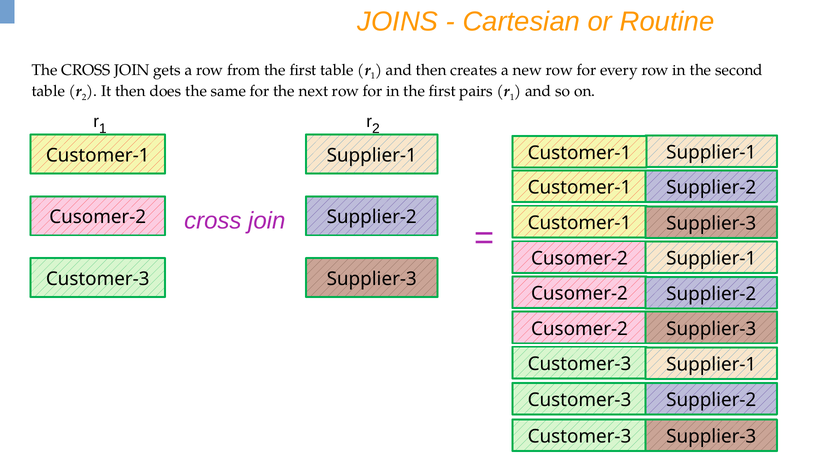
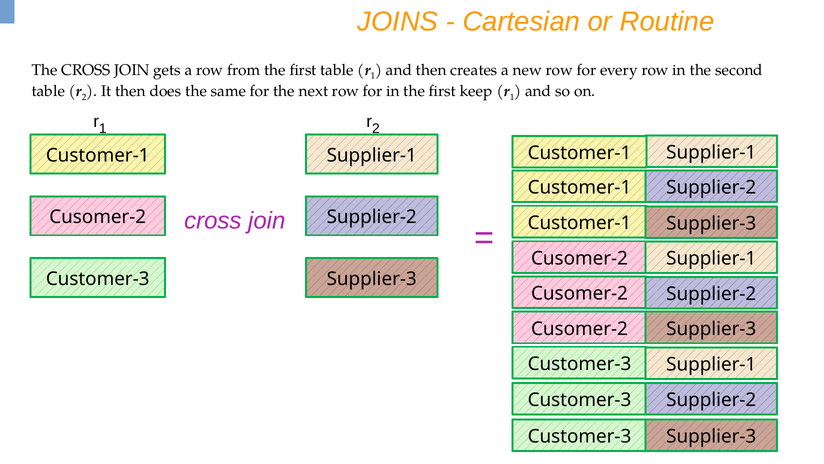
pairs: pairs -> keep
